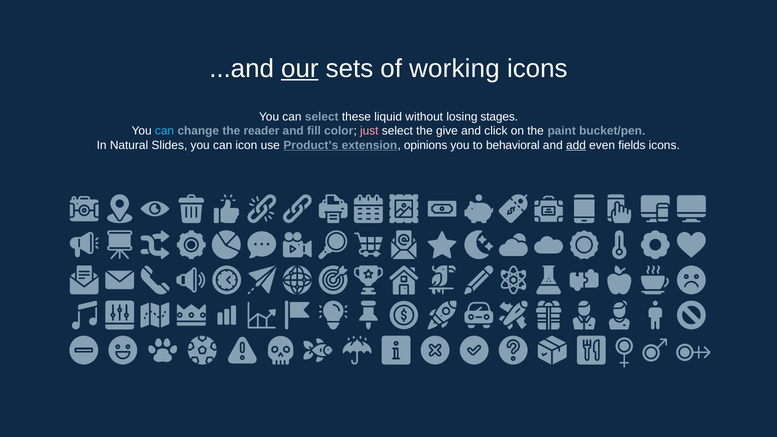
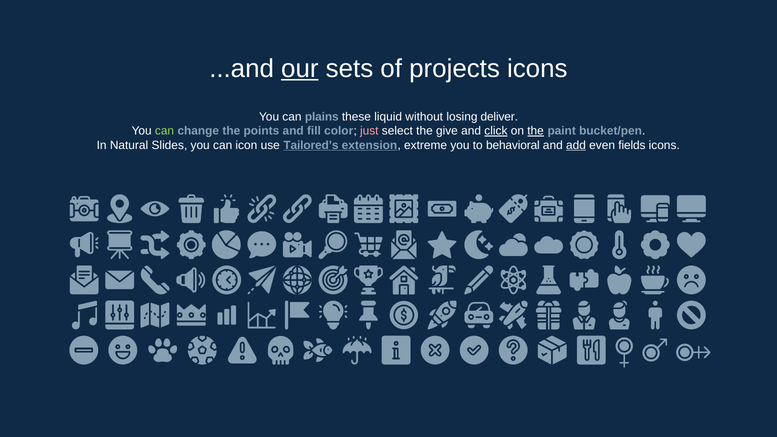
working: working -> projects
can select: select -> plains
stages: stages -> deliver
can at (165, 131) colour: light blue -> light green
reader: reader -> points
click underline: none -> present
the at (536, 131) underline: none -> present
Product’s: Product’s -> Tailored’s
opinions: opinions -> extreme
